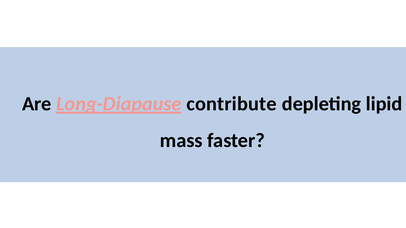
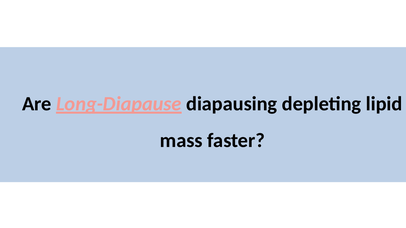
contribute: contribute -> diapausing
